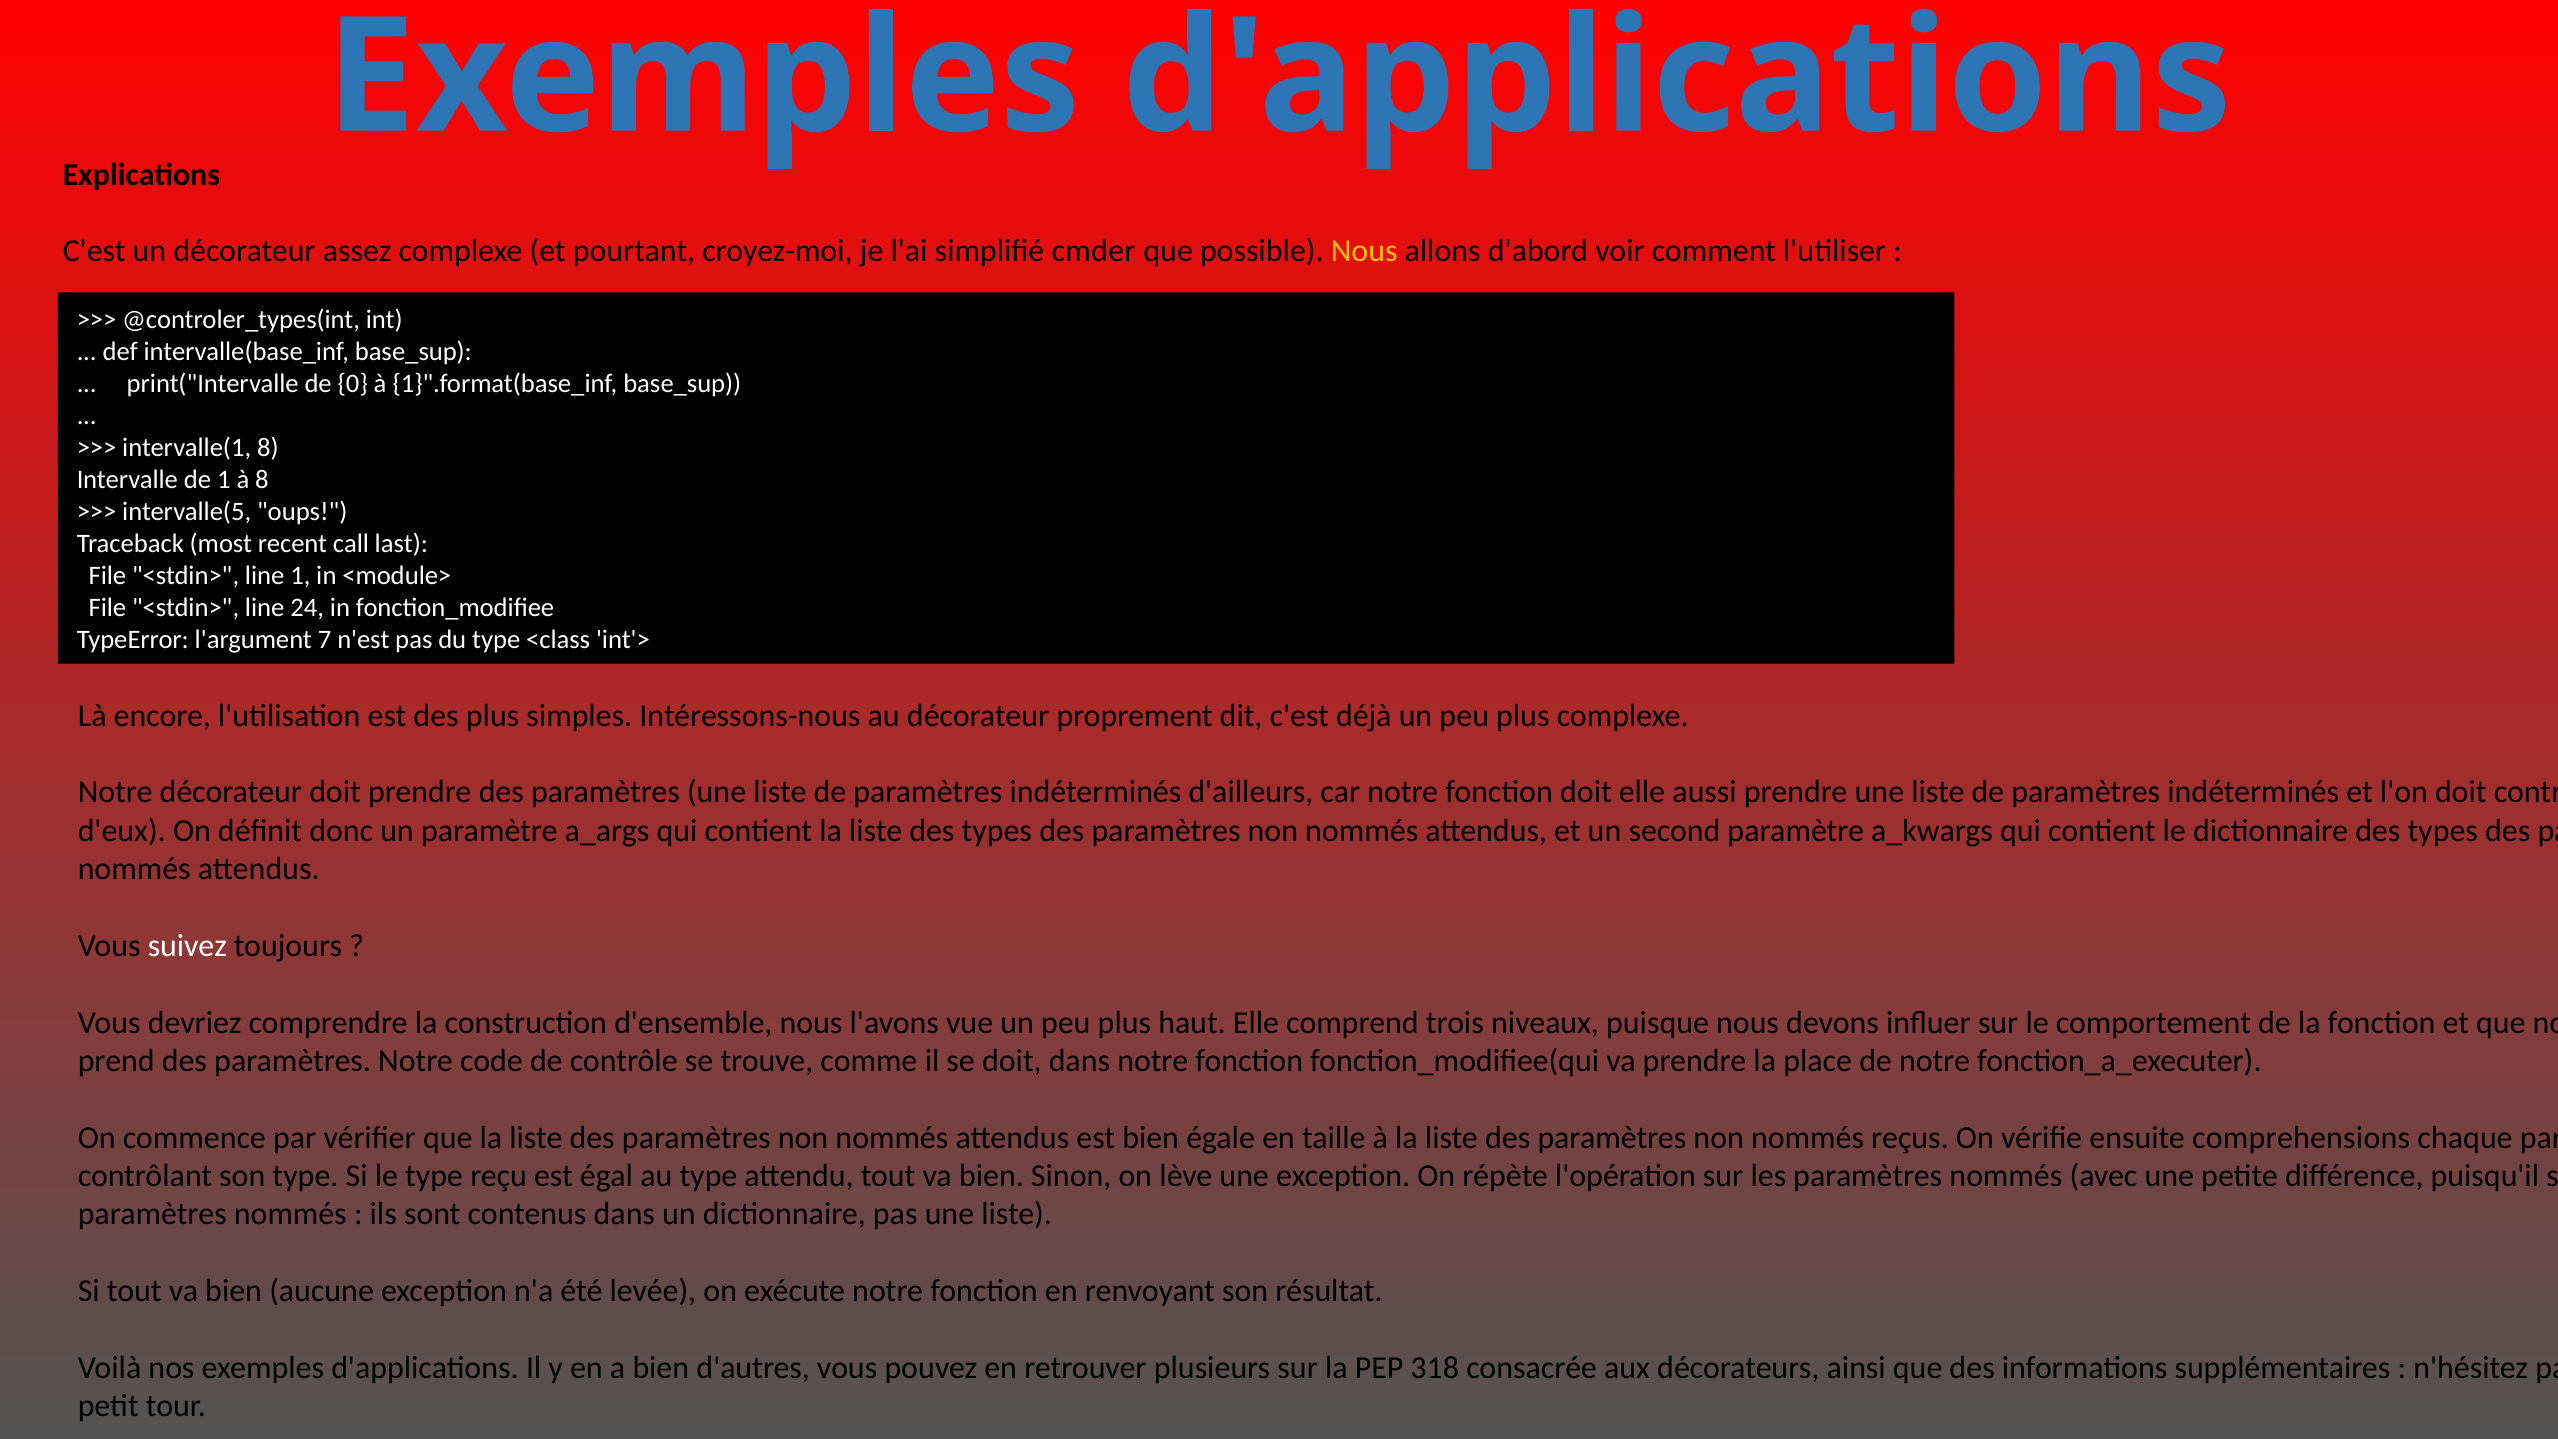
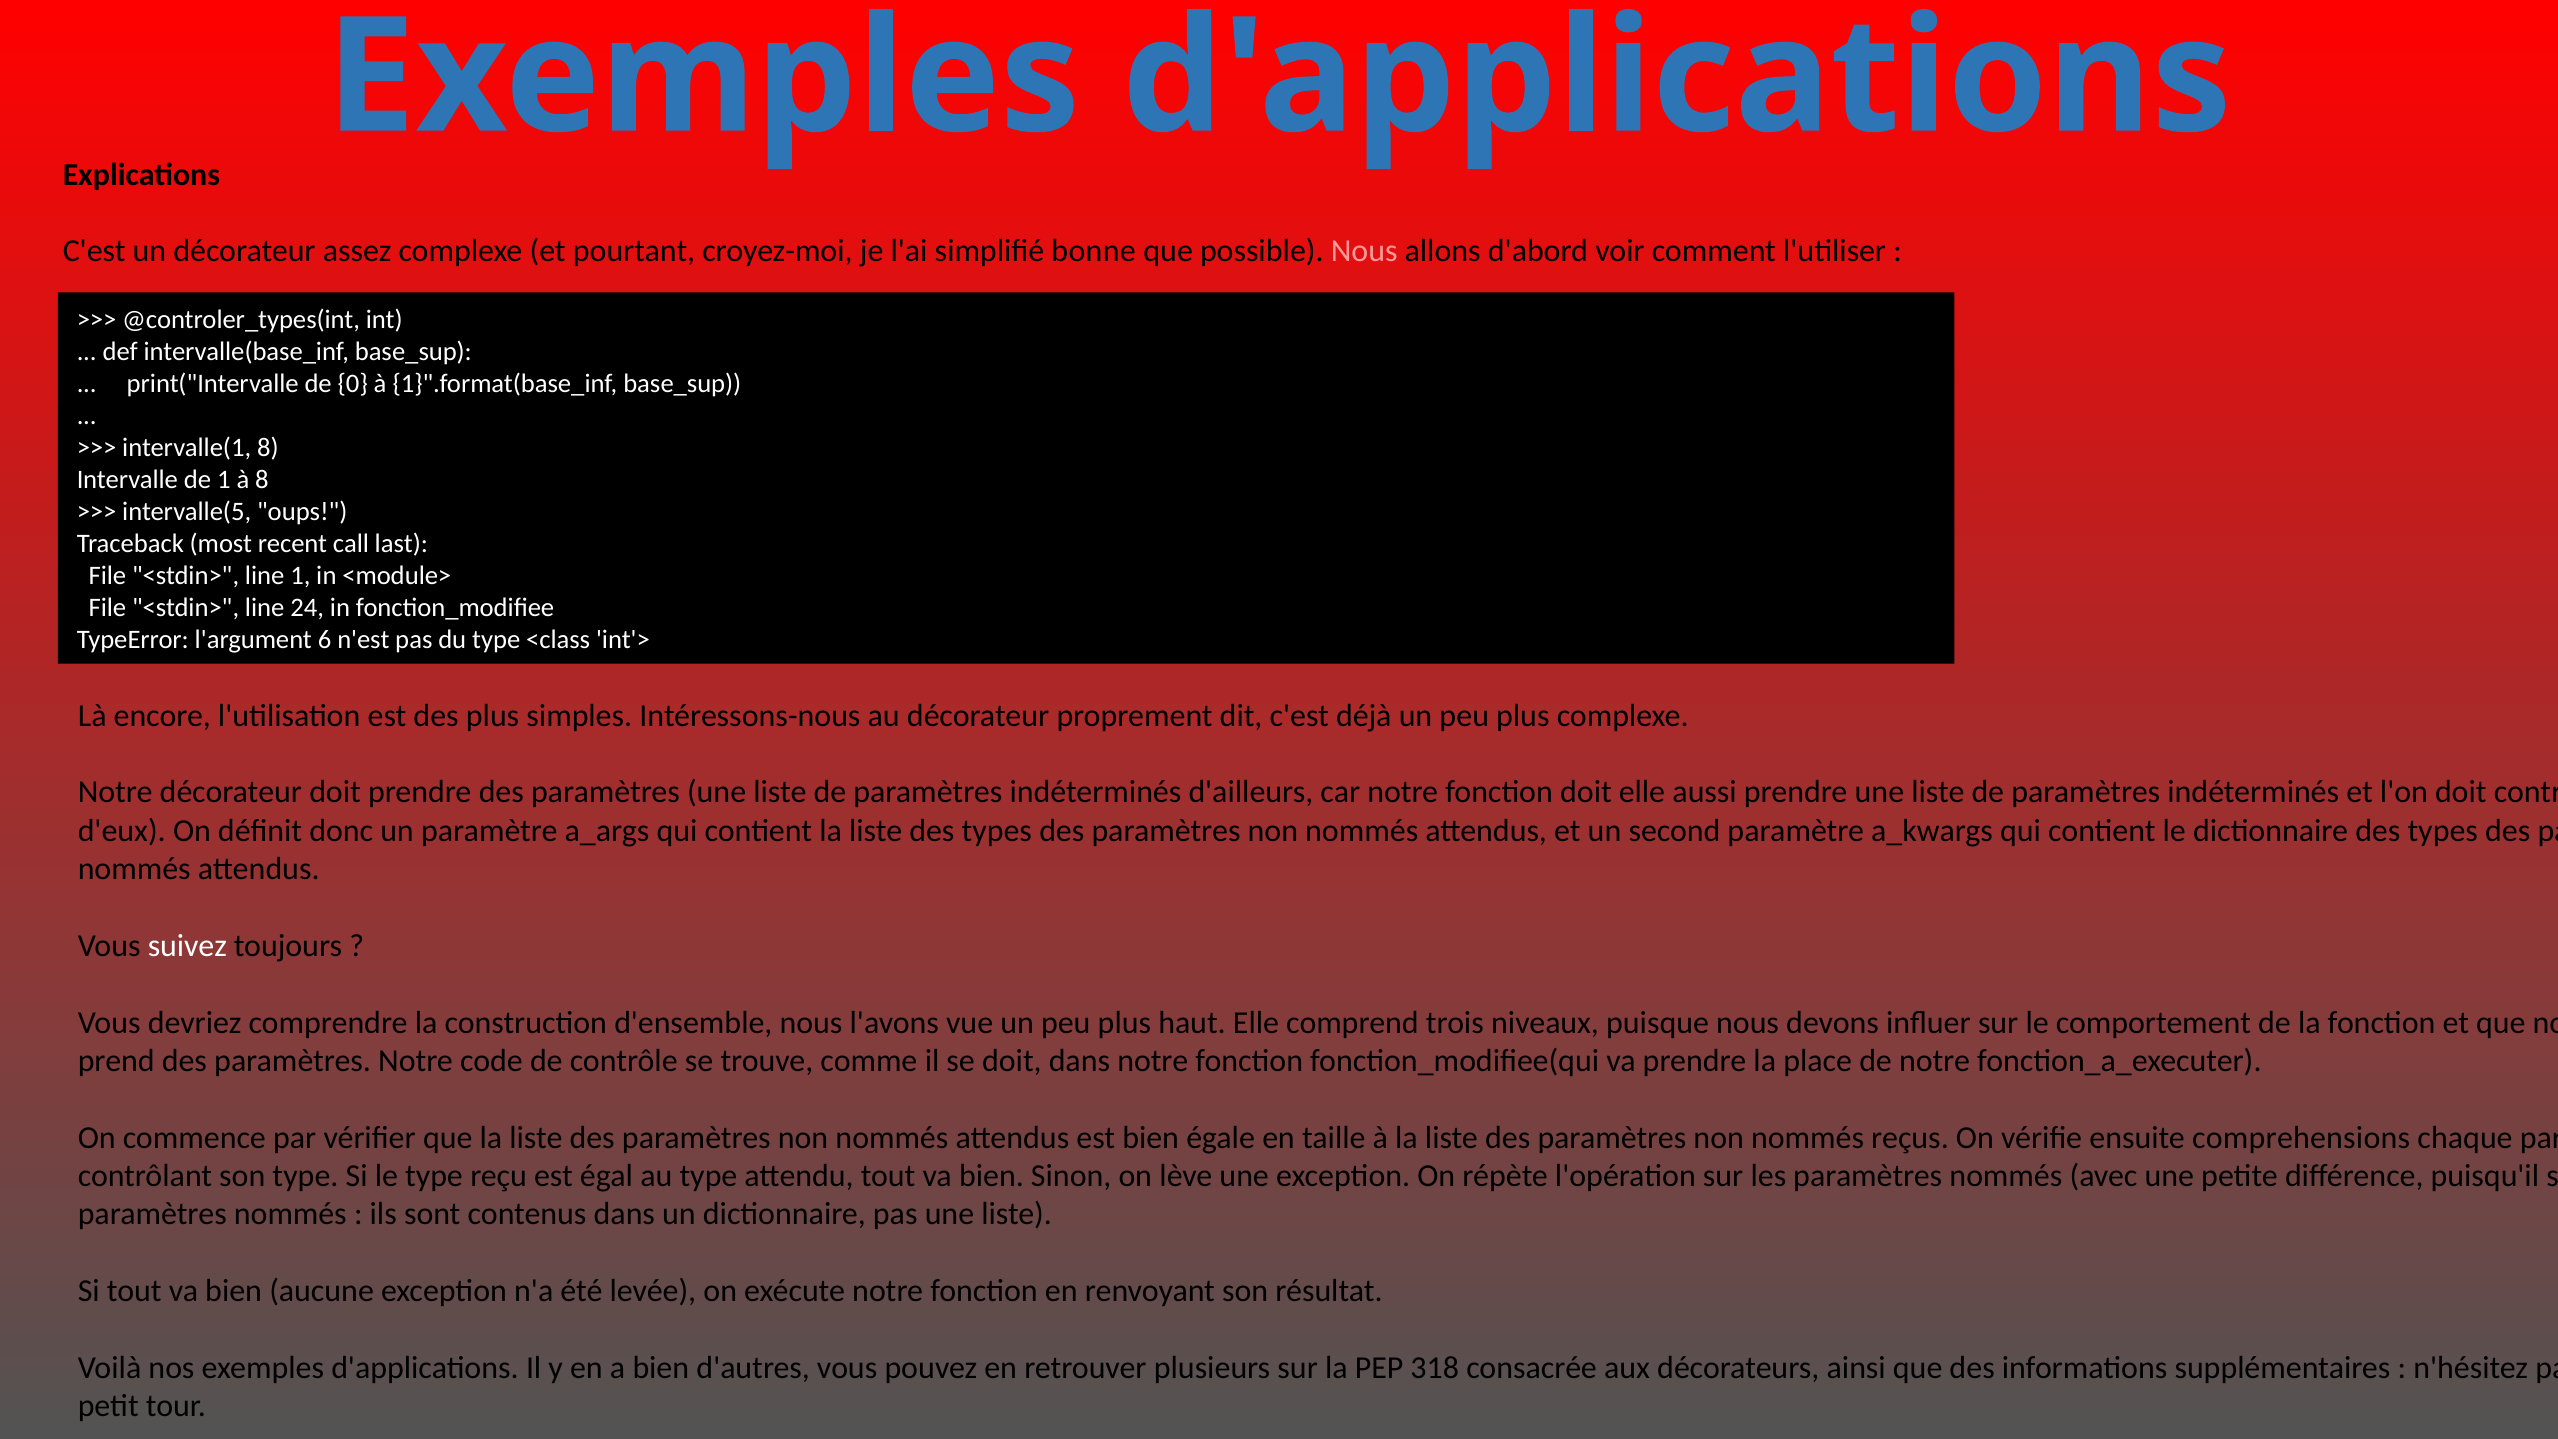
cmder: cmder -> bonne
Nous at (1364, 251) colour: yellow -> pink
7: 7 -> 6
